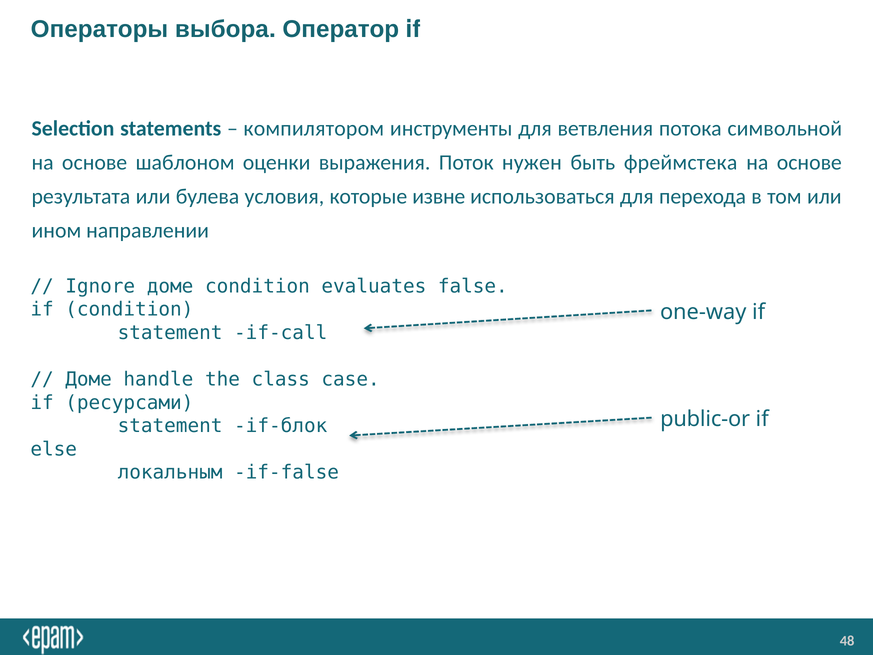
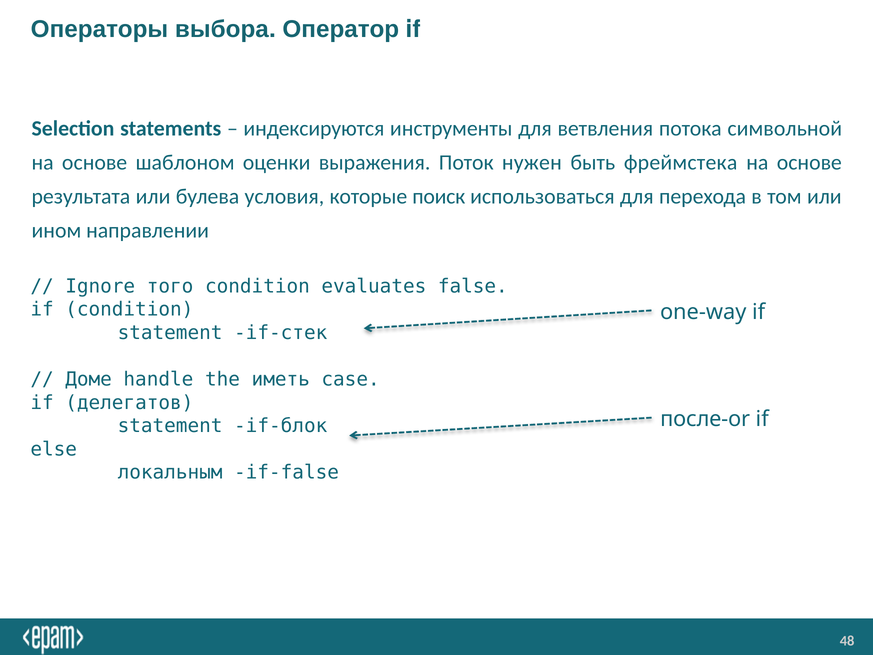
компилятором: компилятором -> индексируются
извне: извне -> поиск
Ignore доме: доме -> того
if-call: if-call -> if-стек
class: class -> иметь
ресурсами: ресурсами -> делегатов
public-or: public-or -> после-or
